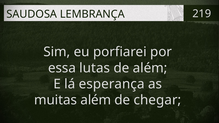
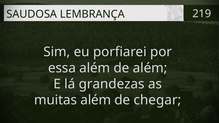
essa lutas: lutas -> além
esperança: esperança -> grandezas
